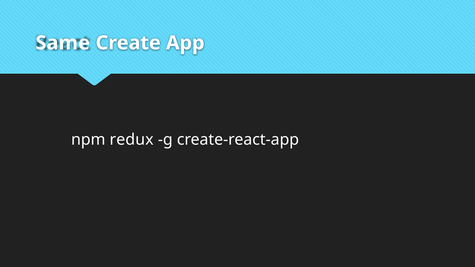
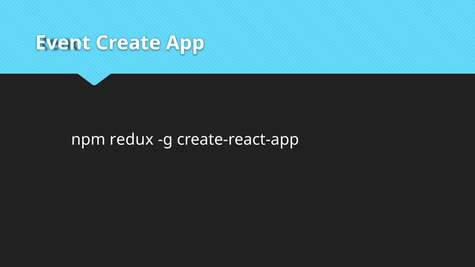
Same: Same -> Event
